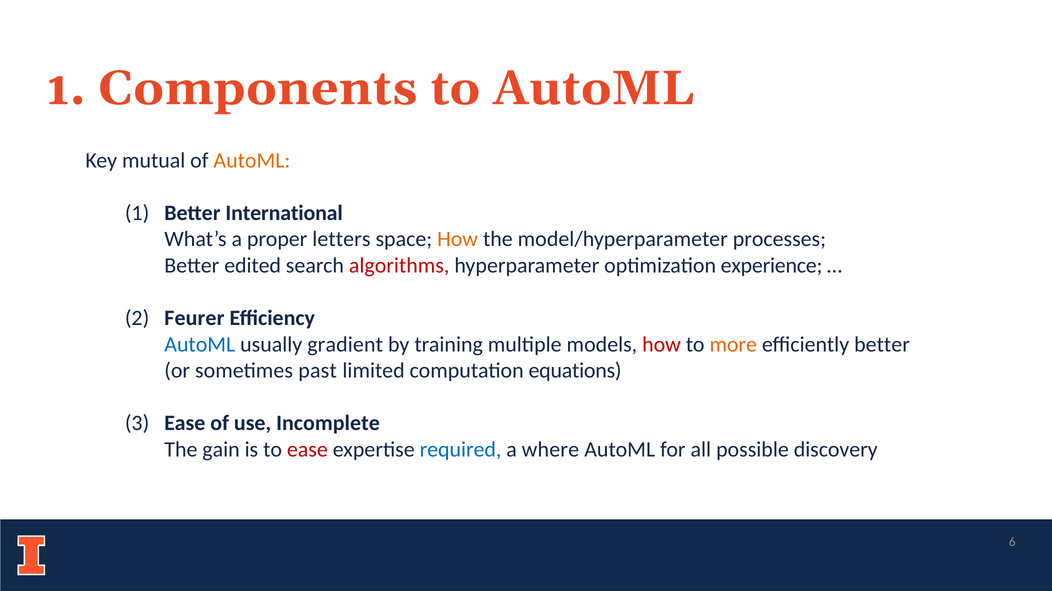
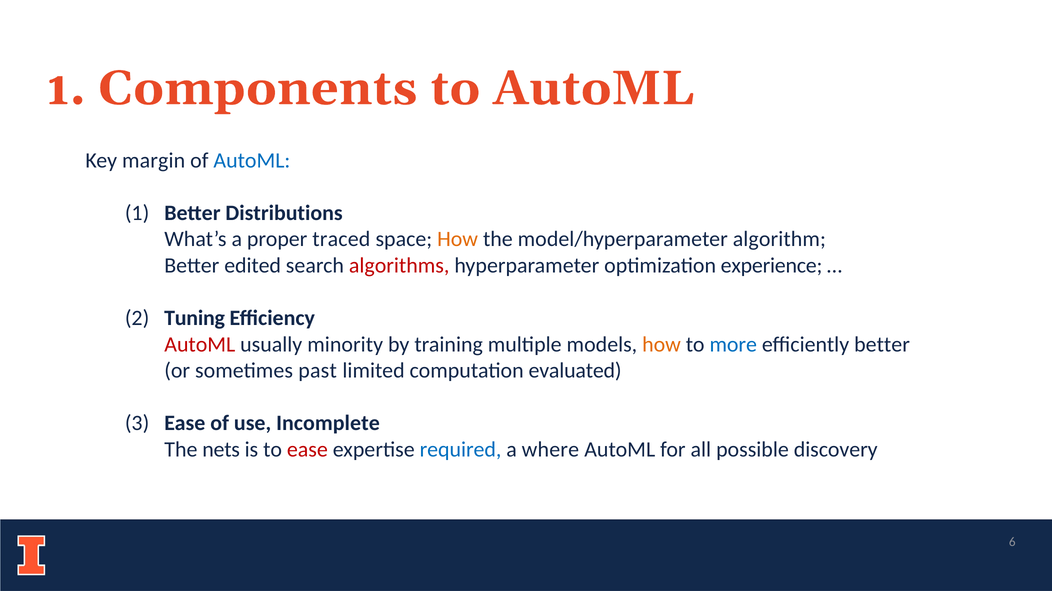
mutual: mutual -> margin
AutoML at (252, 161) colour: orange -> blue
International: International -> Distributions
letters: letters -> traced
processes: processes -> algorithm
Feurer: Feurer -> Tuning
AutoML at (200, 345) colour: blue -> red
gradient: gradient -> minority
how at (662, 345) colour: red -> orange
more colour: orange -> blue
equations: equations -> evaluated
gain: gain -> nets
